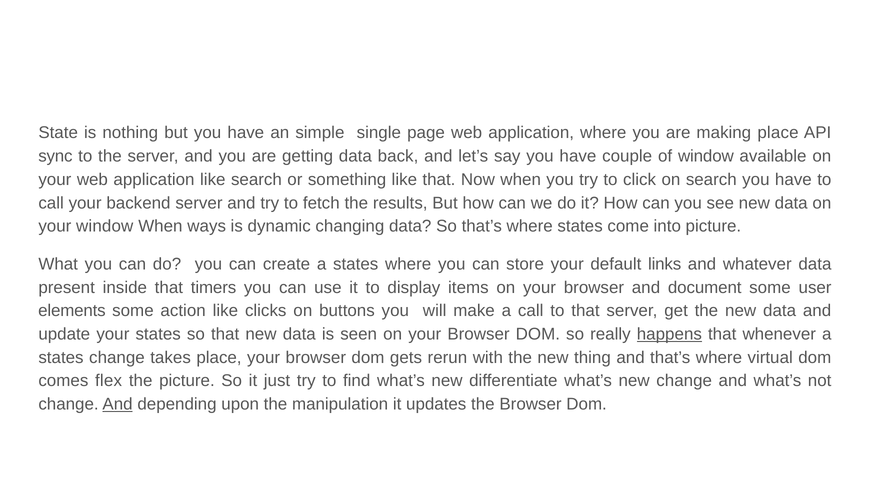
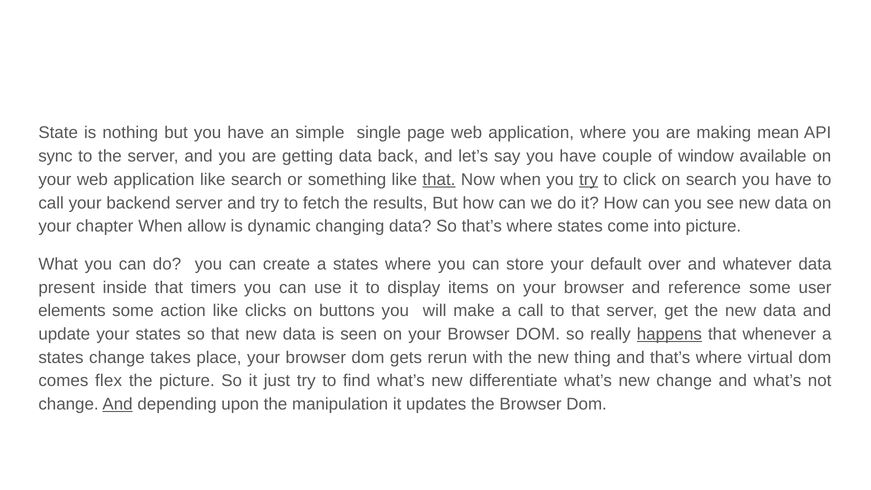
making place: place -> mean
that at (439, 180) underline: none -> present
try at (589, 180) underline: none -> present
your window: window -> chapter
ways: ways -> allow
links: links -> over
document: document -> reference
